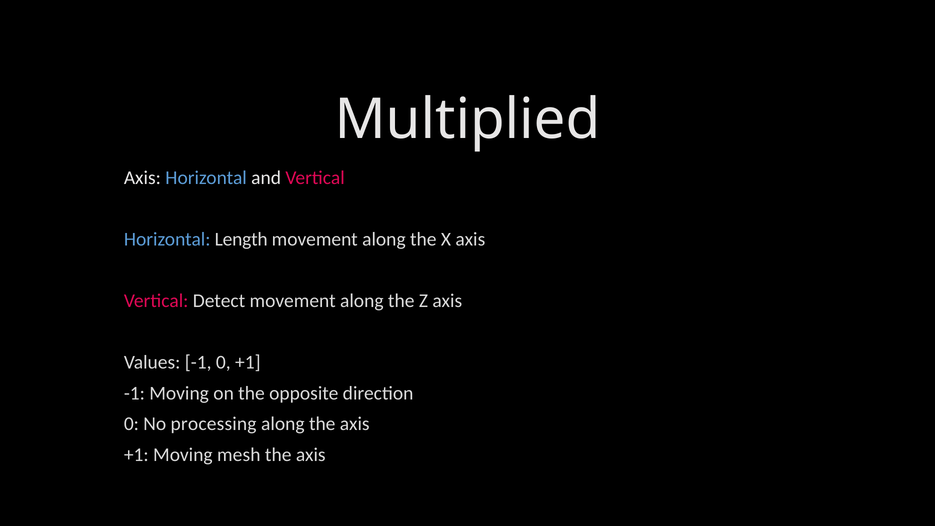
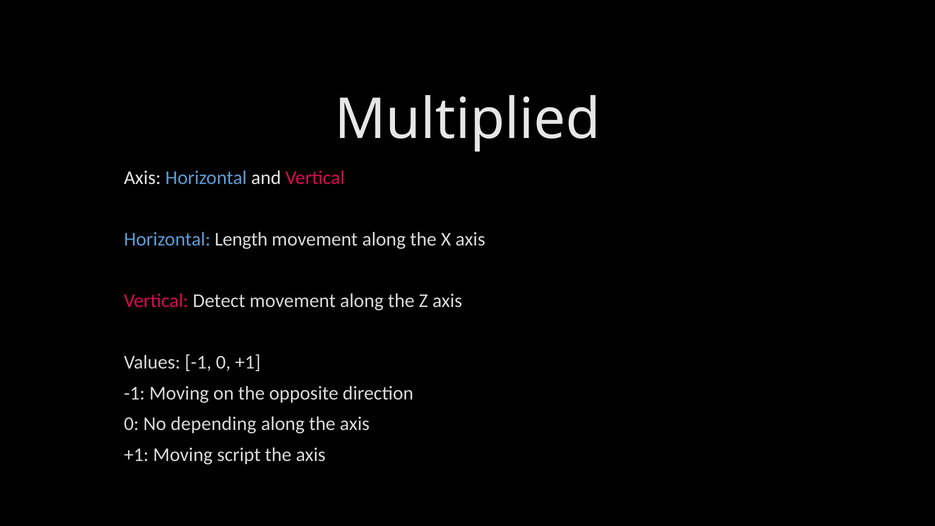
processing: processing -> depending
mesh: mesh -> script
